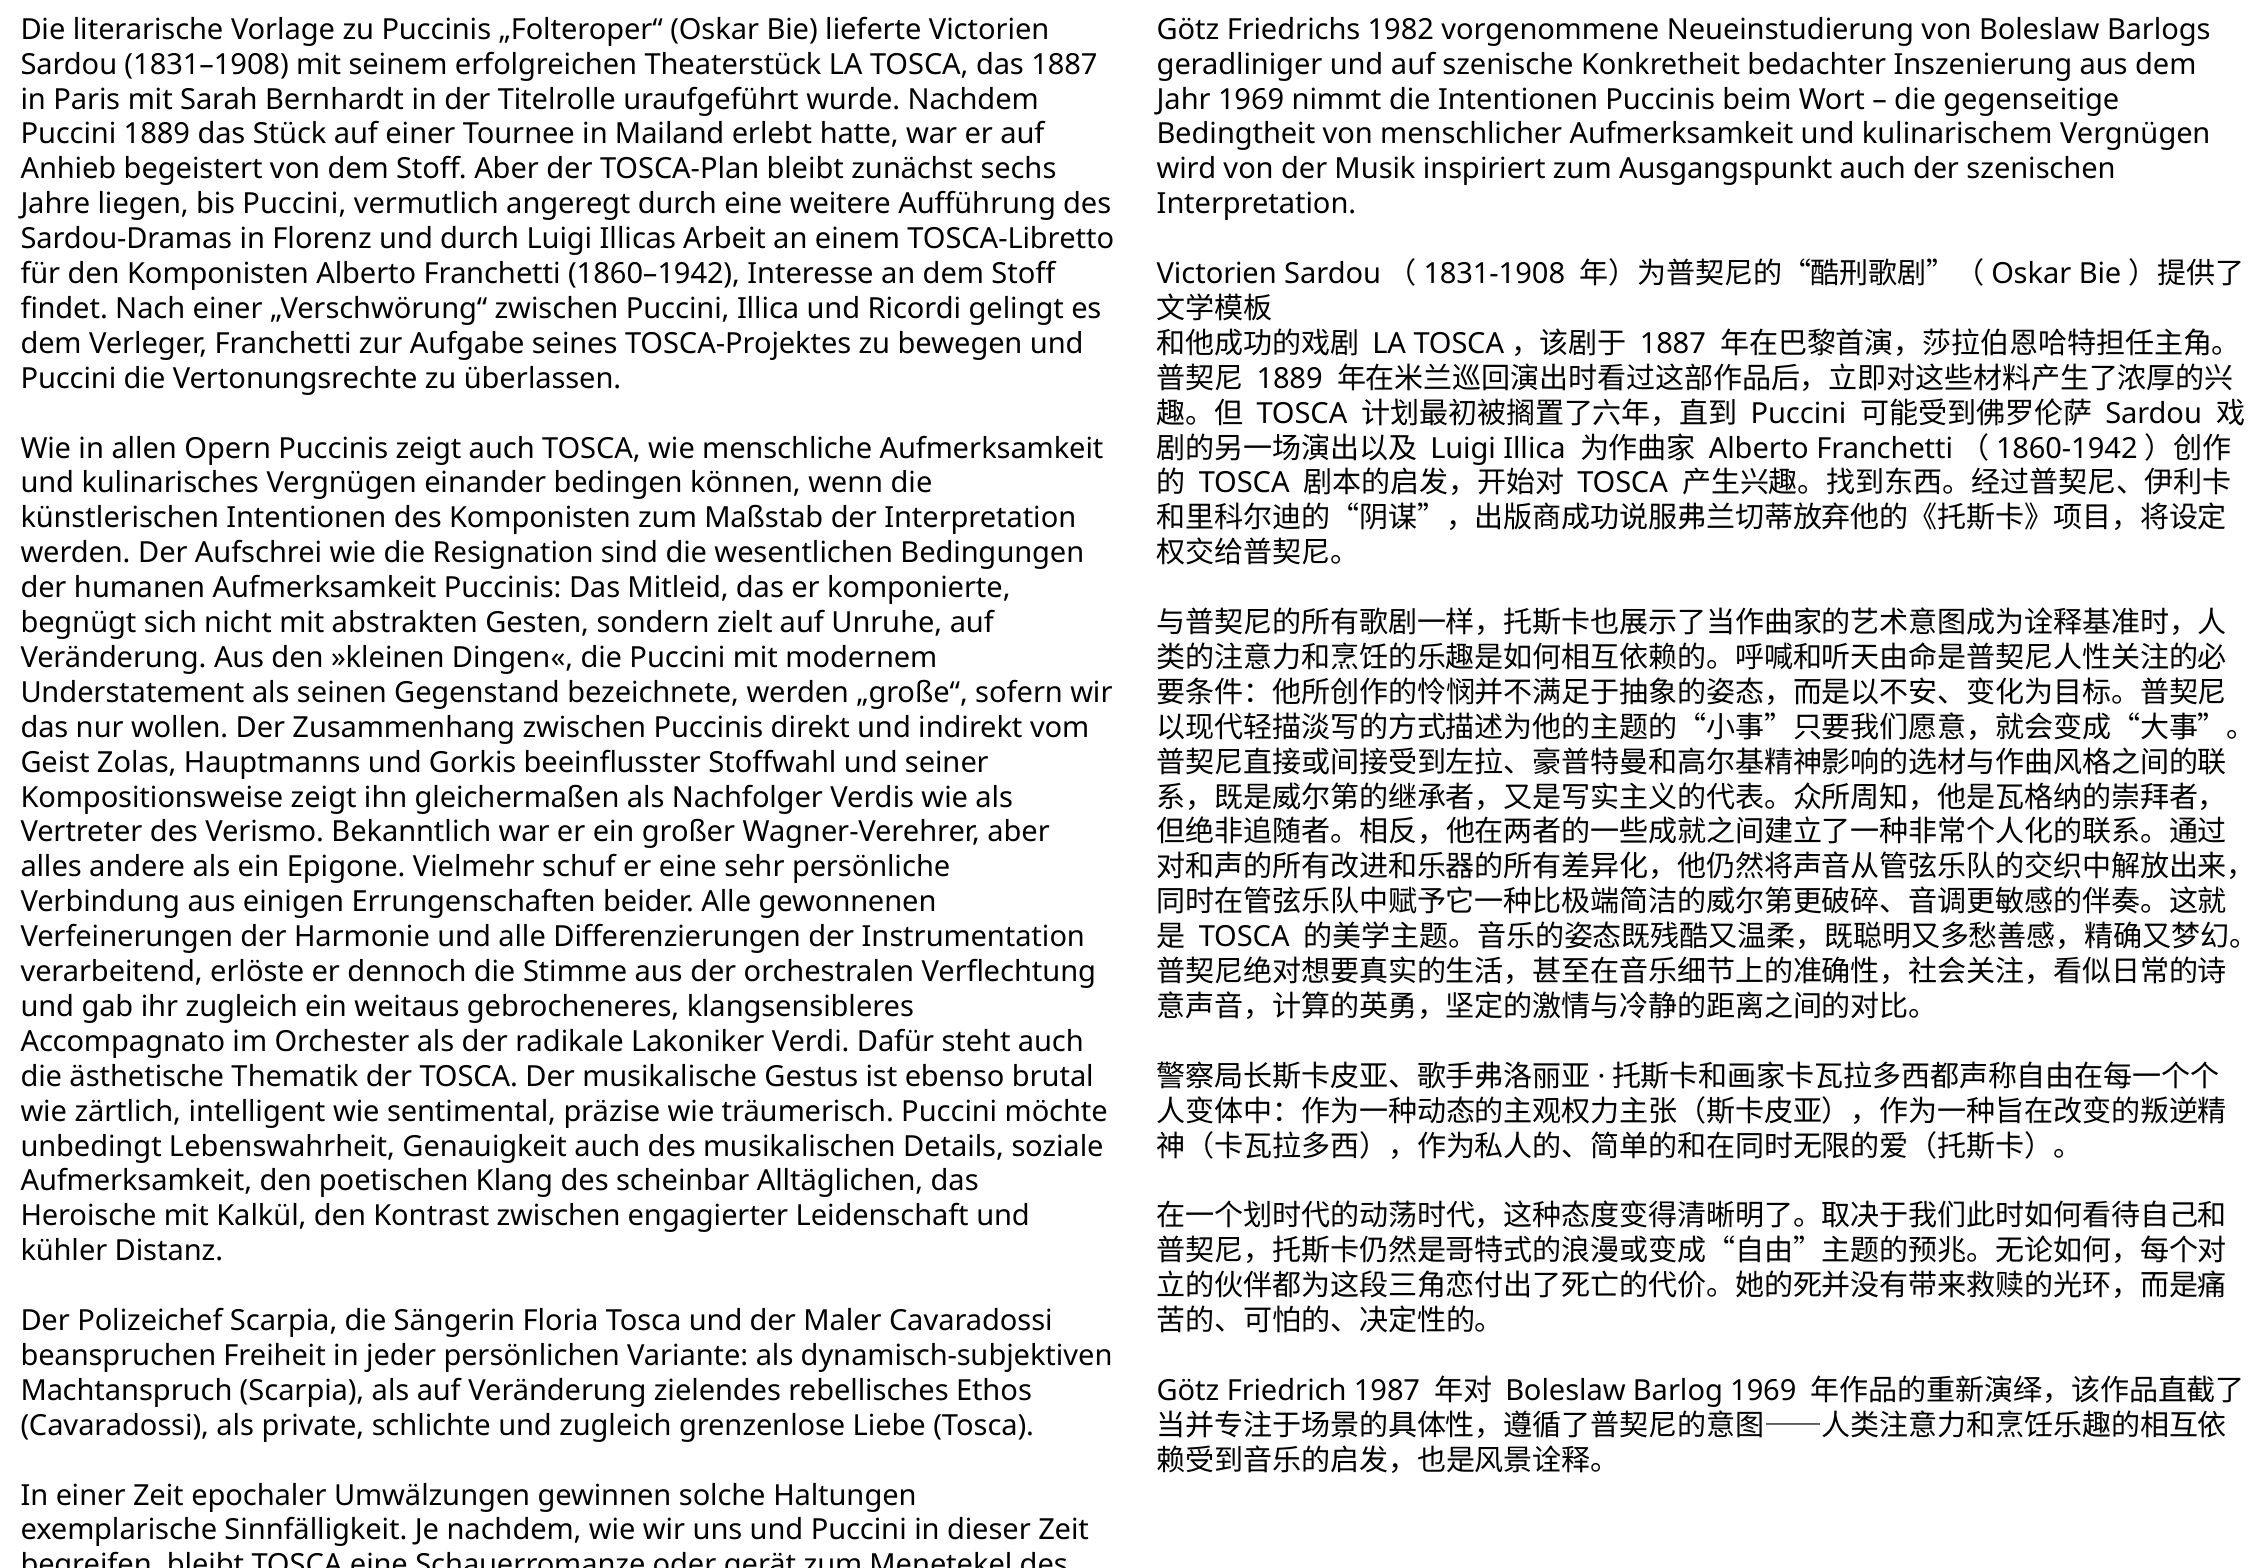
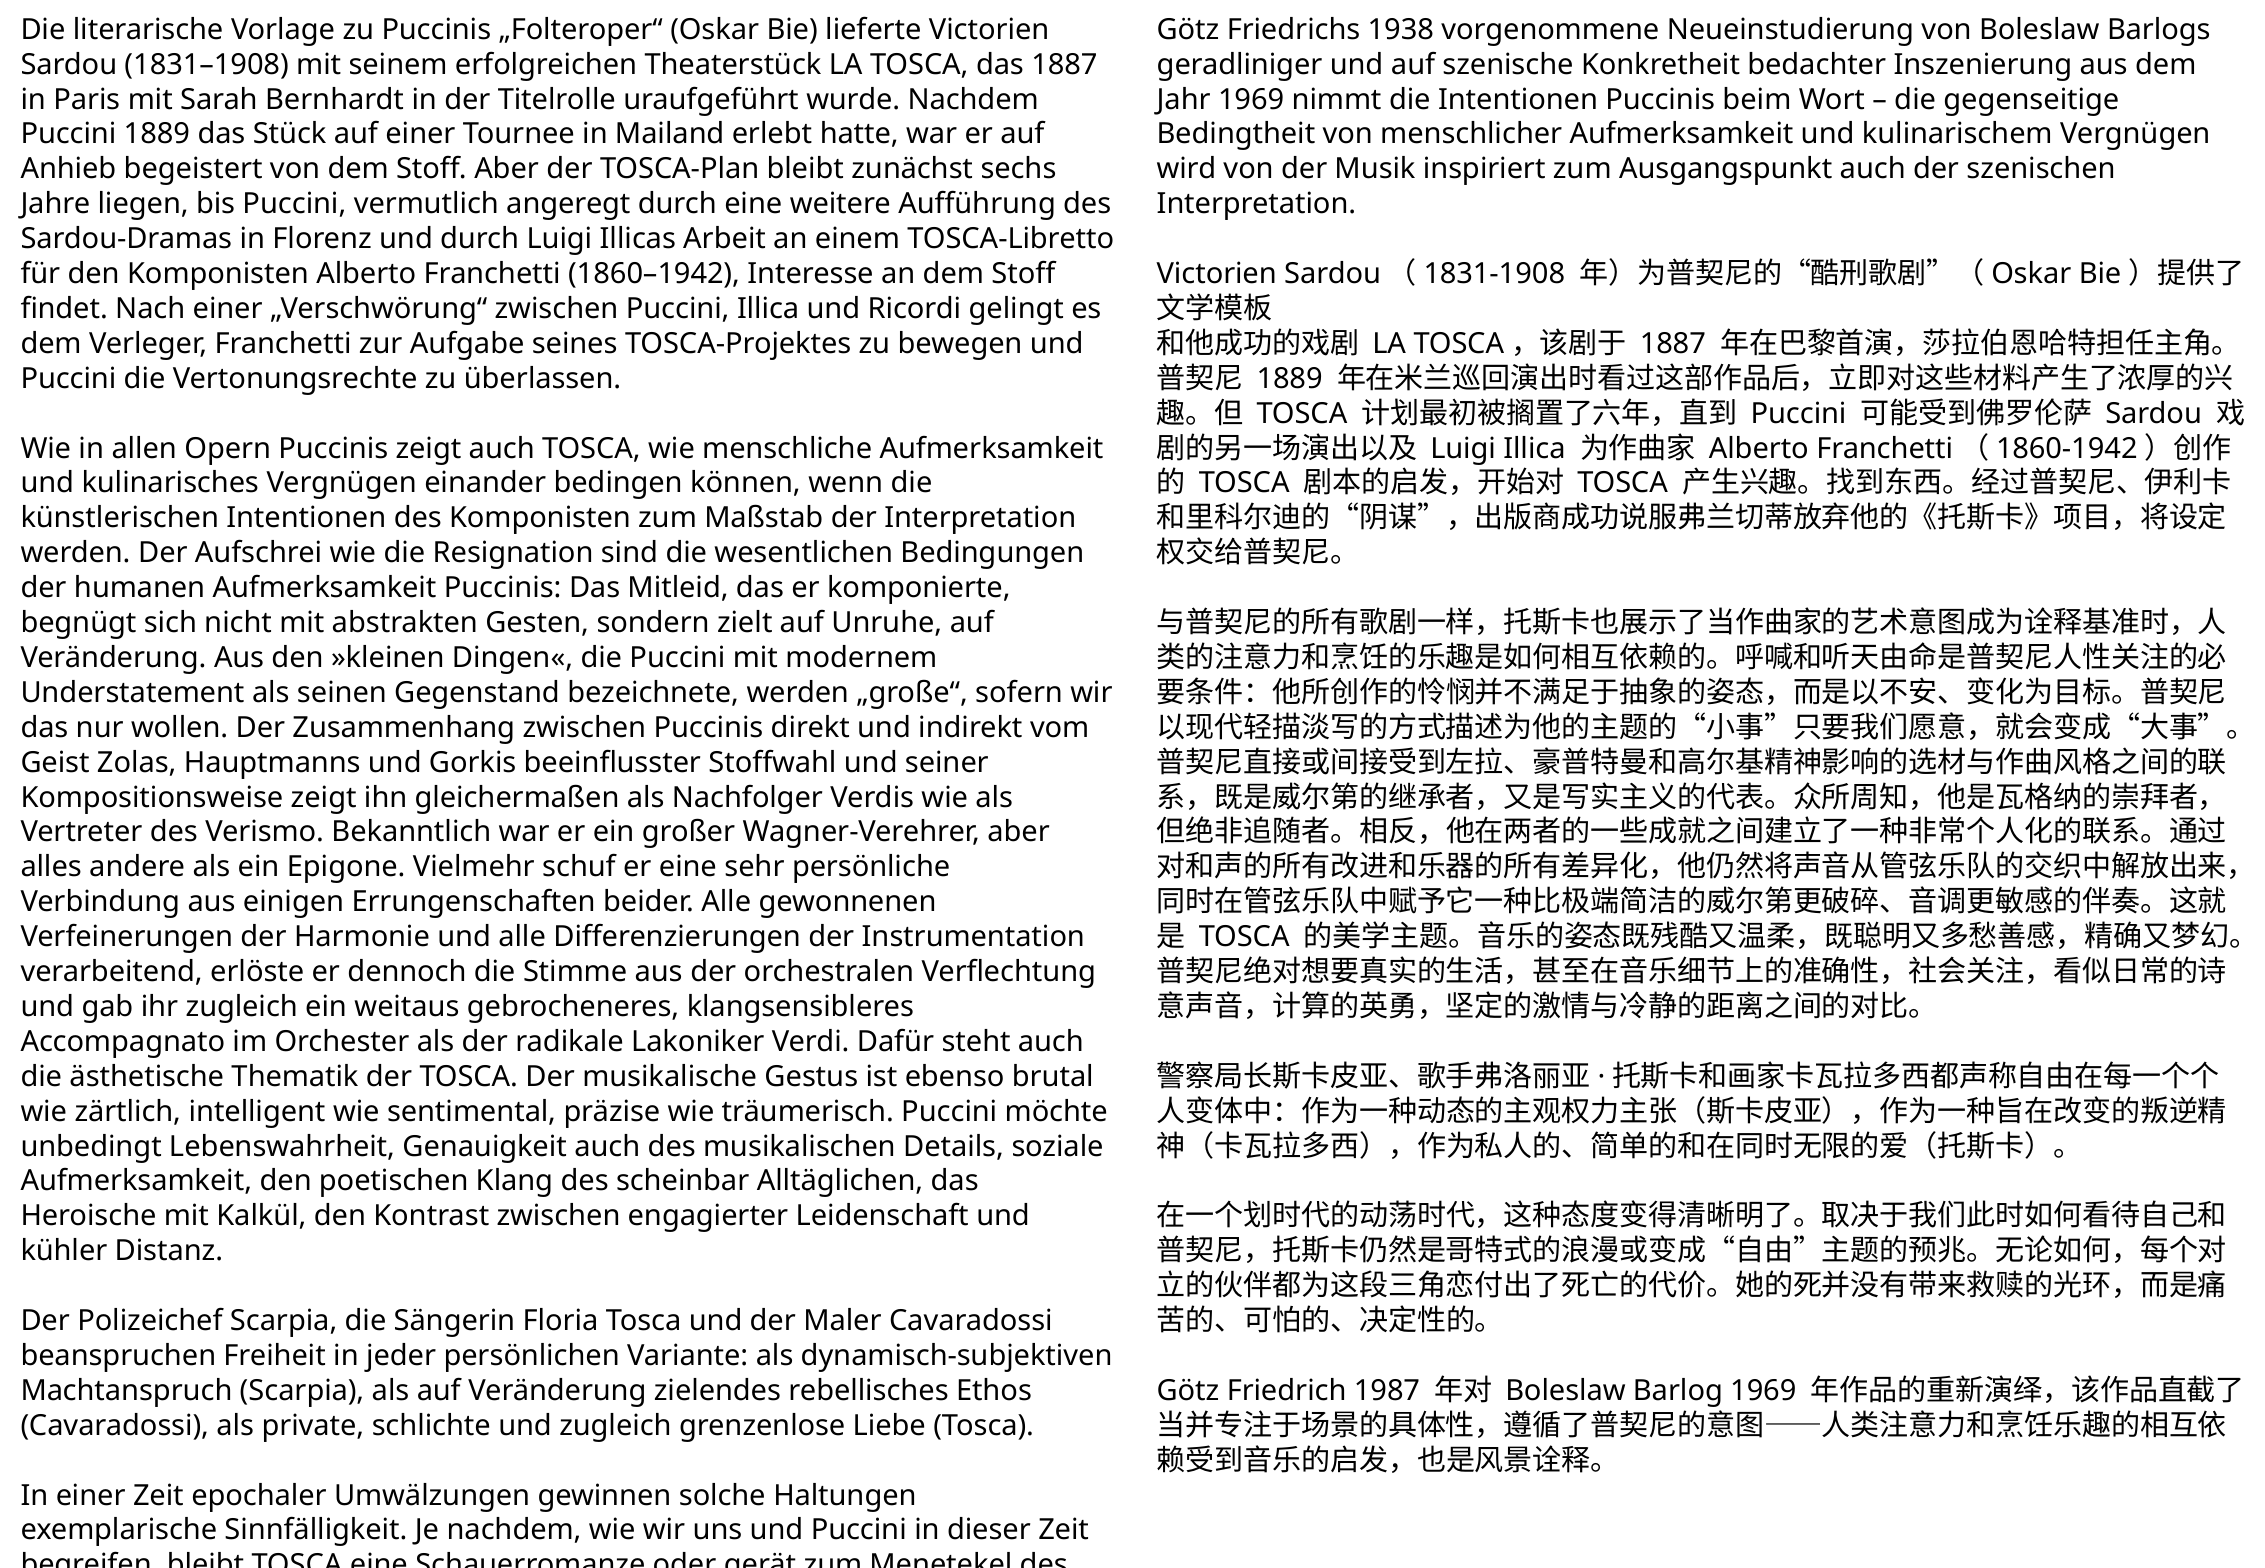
1982: 1982 -> 1938
